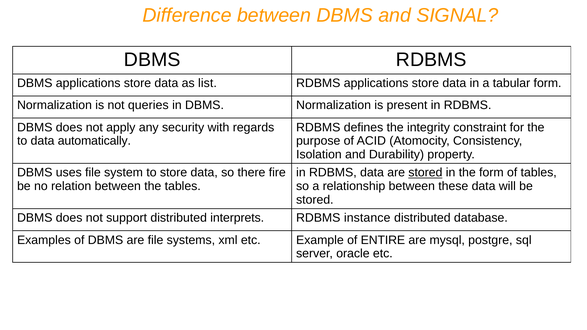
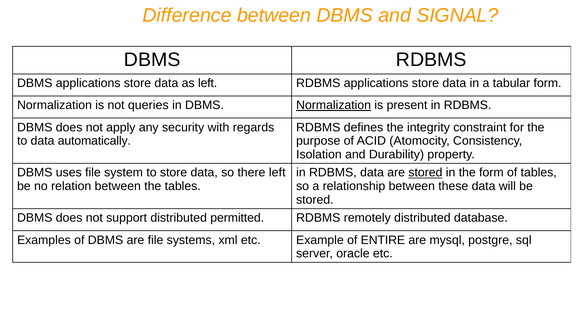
as list: list -> left
Normalization at (334, 105) underline: none -> present
there fire: fire -> left
interprets: interprets -> permitted
instance: instance -> remotely
